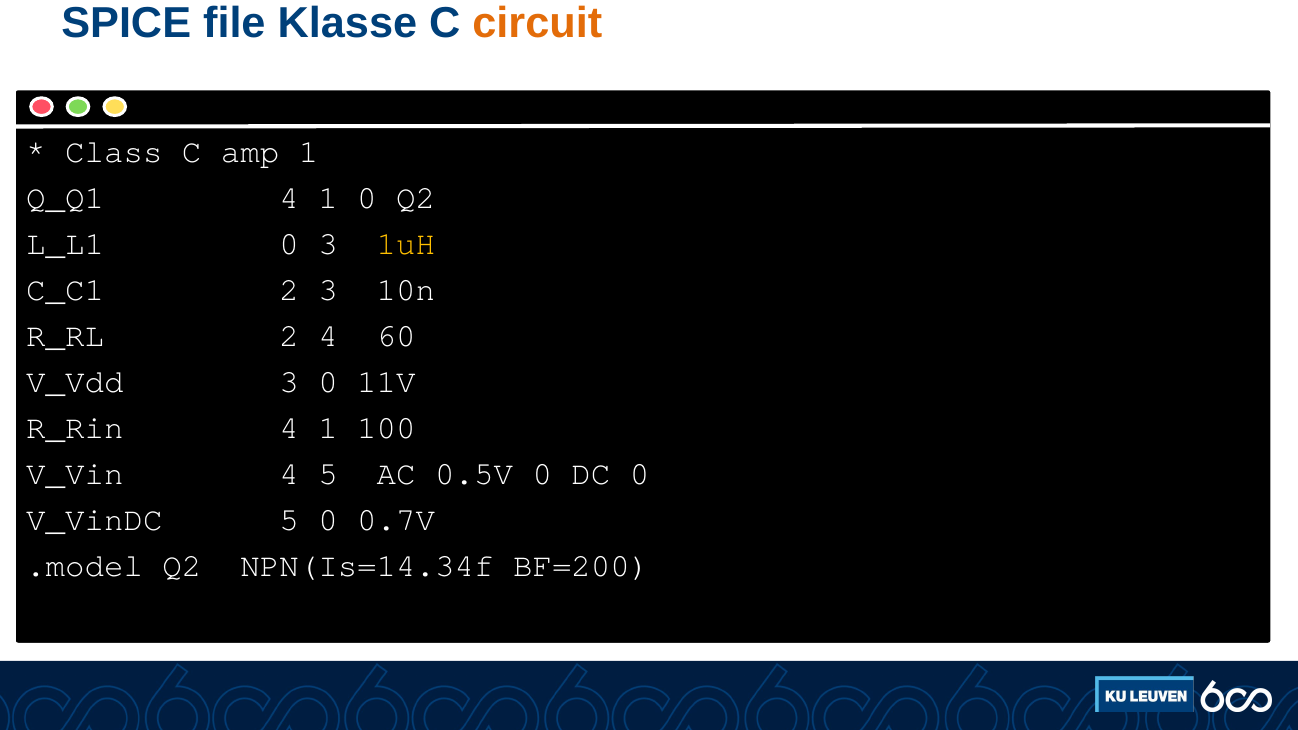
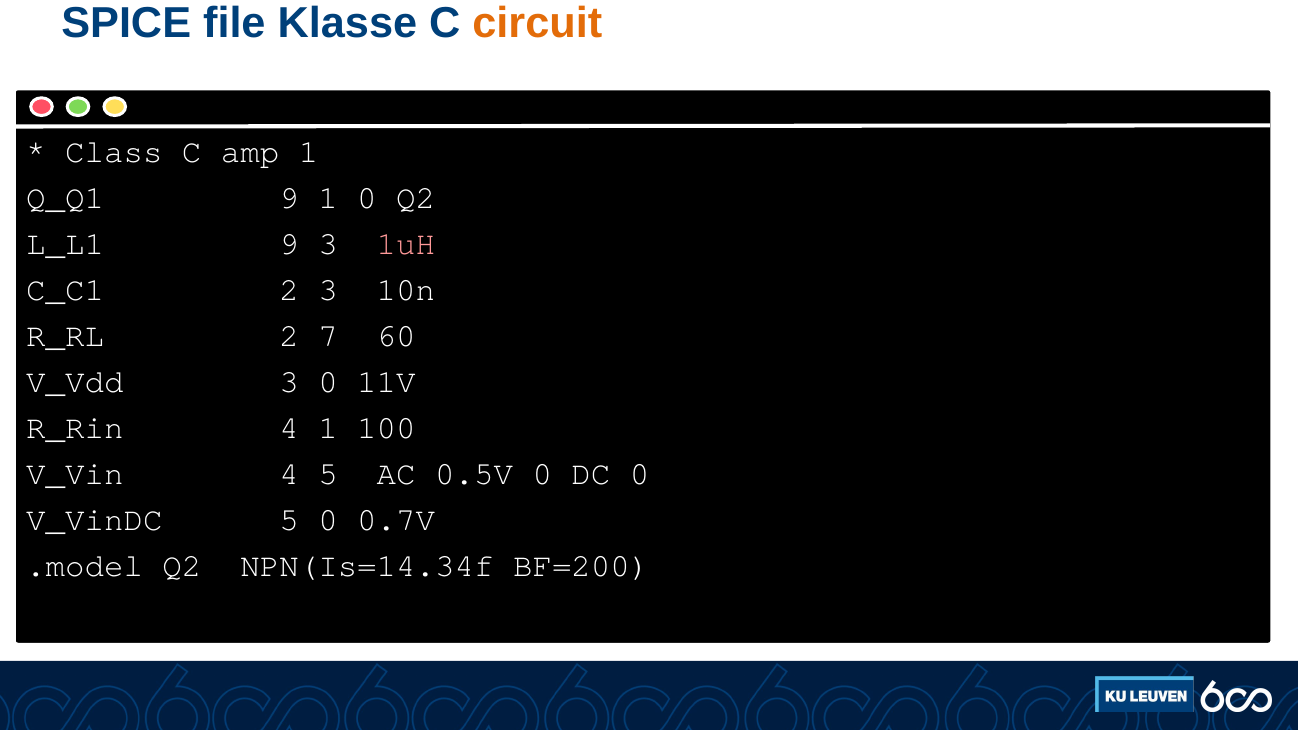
Q_Q1 4: 4 -> 9
L_L1 0: 0 -> 9
1uH colour: yellow -> pink
2 4: 4 -> 7
